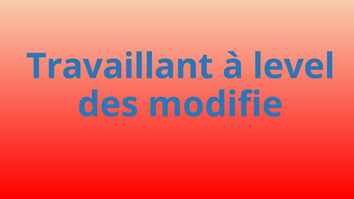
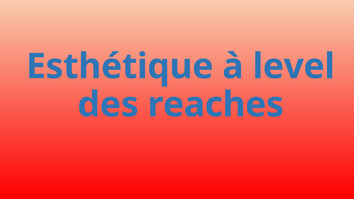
Travaillant: Travaillant -> Esthétique
modifie: modifie -> reaches
